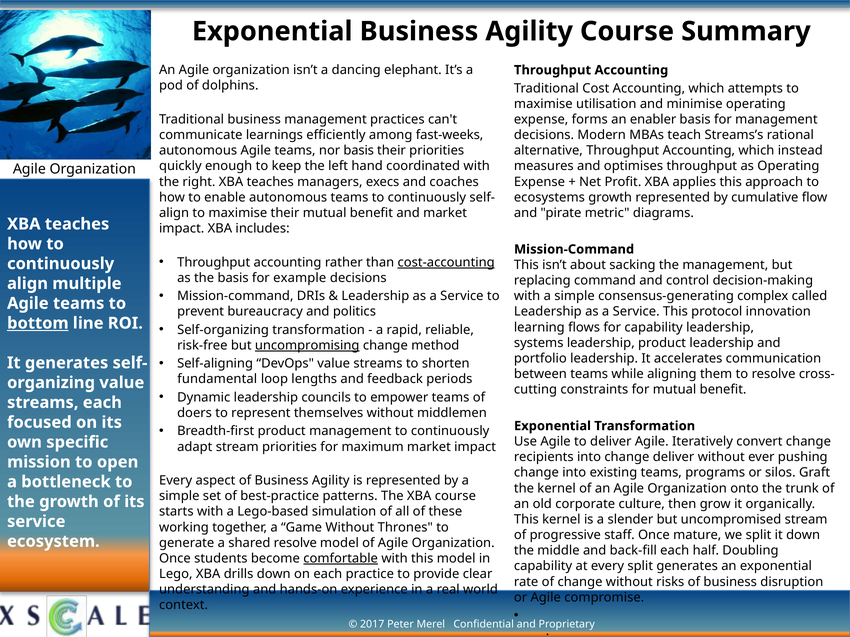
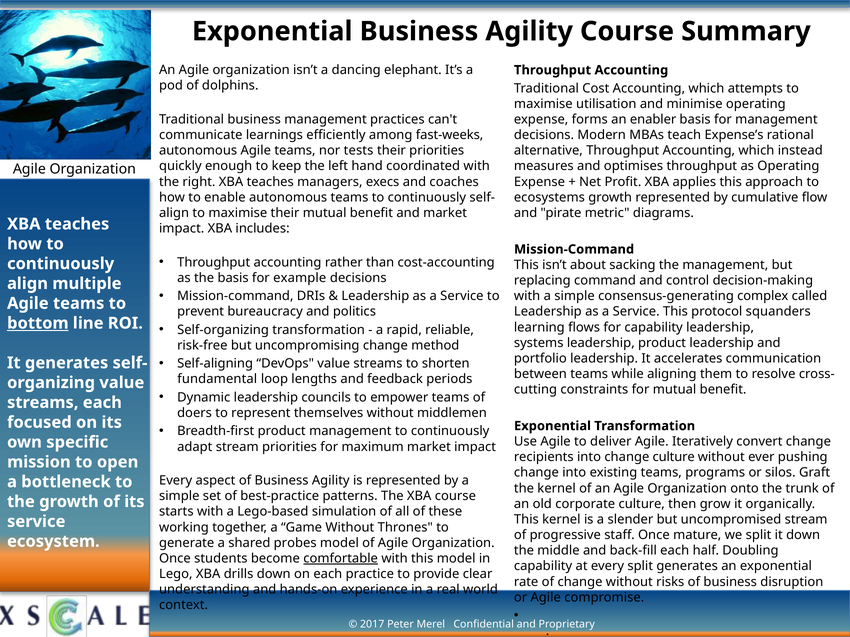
Streams’s: Streams’s -> Expense’s
nor basis: basis -> tests
cost-accounting underline: present -> none
innovation: innovation -> squanders
uncompromising underline: present -> none
change deliver: deliver -> culture
shared resolve: resolve -> probes
